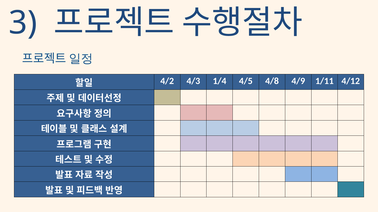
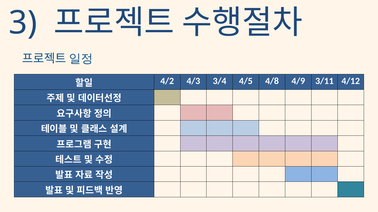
1/4: 1/4 -> 3/4
1/11: 1/11 -> 3/11
